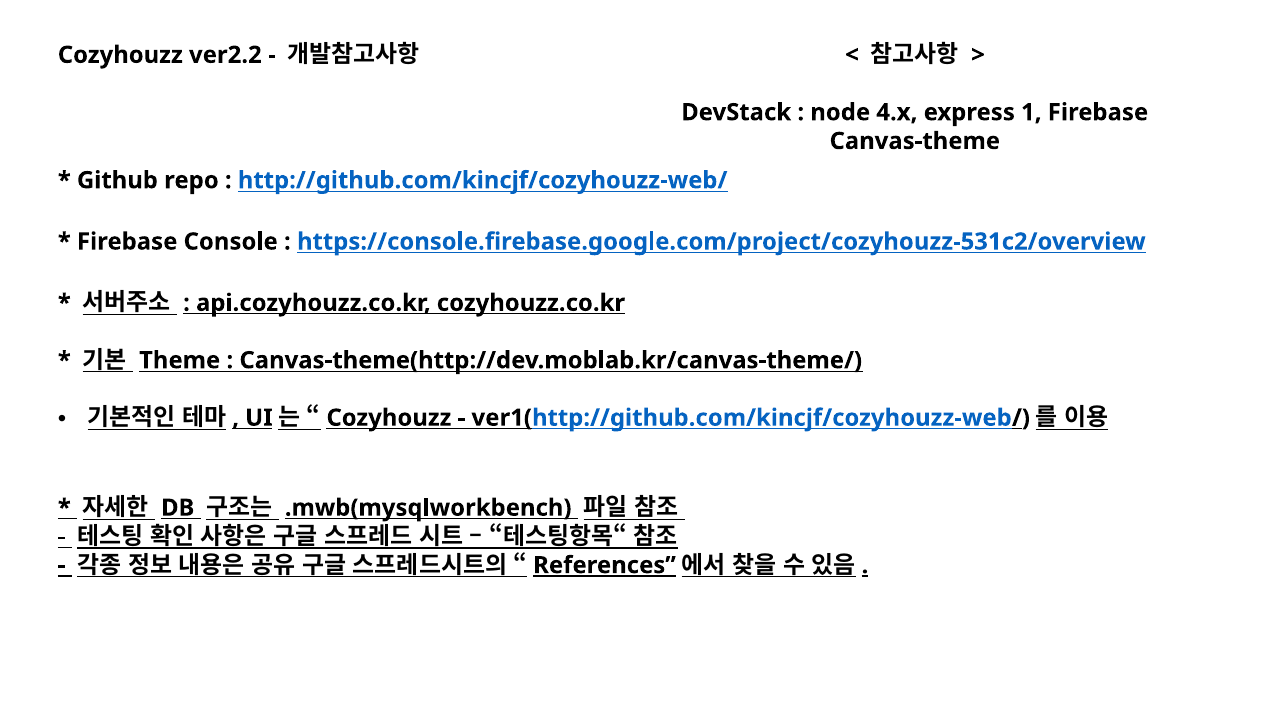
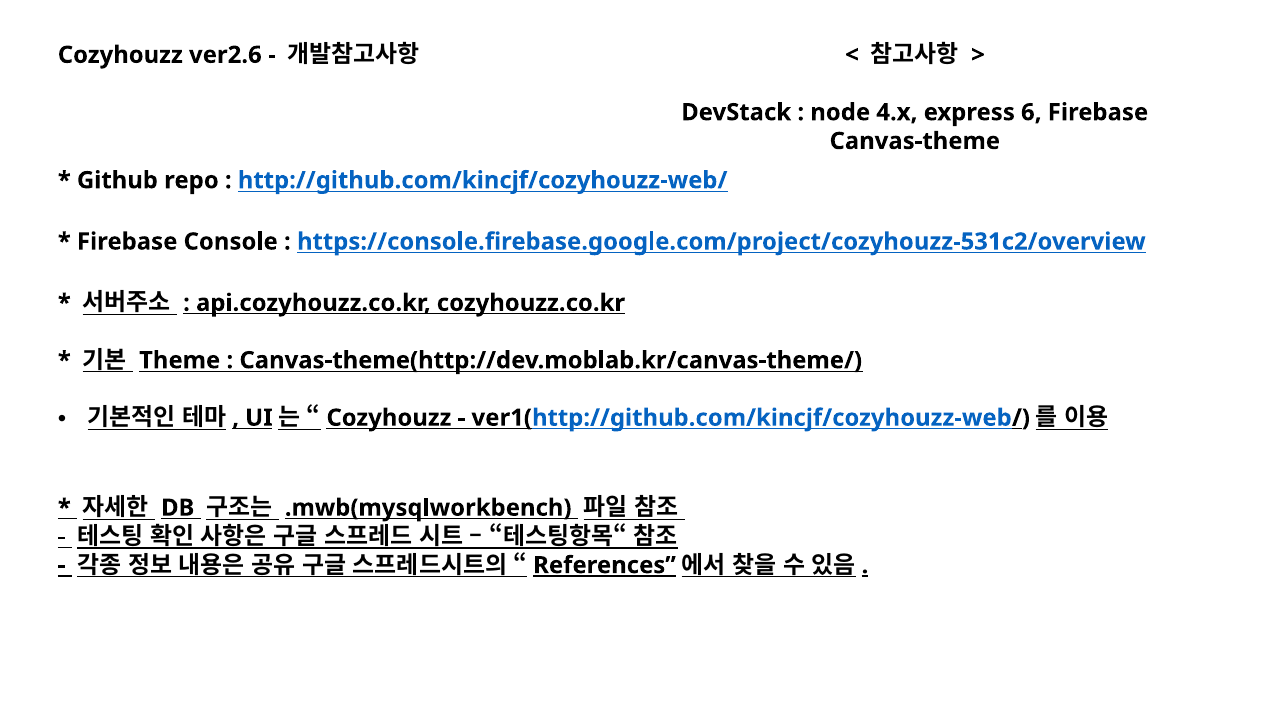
ver2.2: ver2.2 -> ver2.6
1: 1 -> 6
